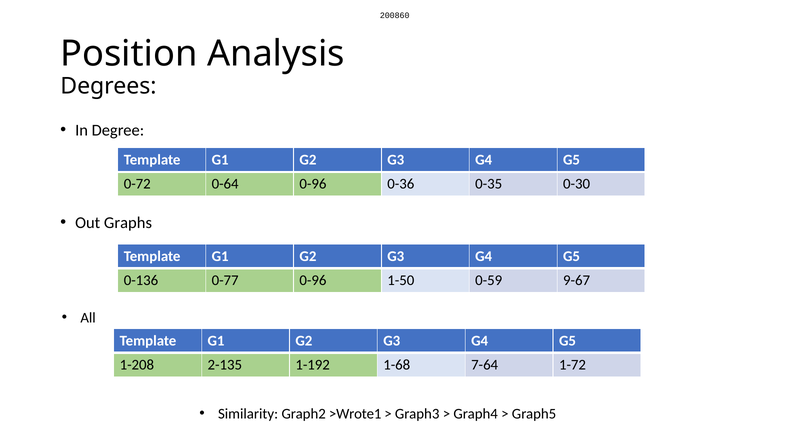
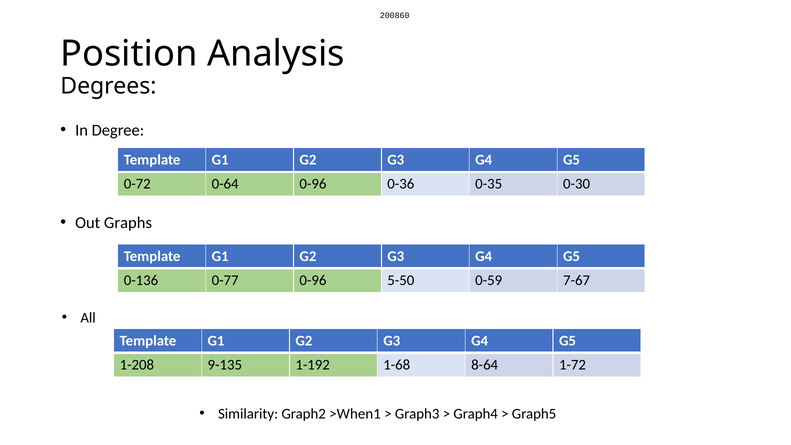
1-50: 1-50 -> 5-50
9-67: 9-67 -> 7-67
2-135: 2-135 -> 9-135
7-64: 7-64 -> 8-64
>Wrote1: >Wrote1 -> >When1
